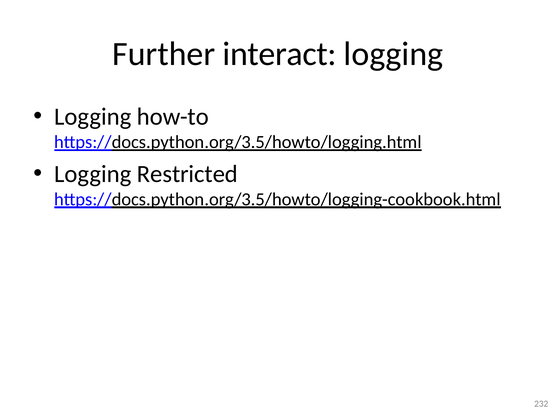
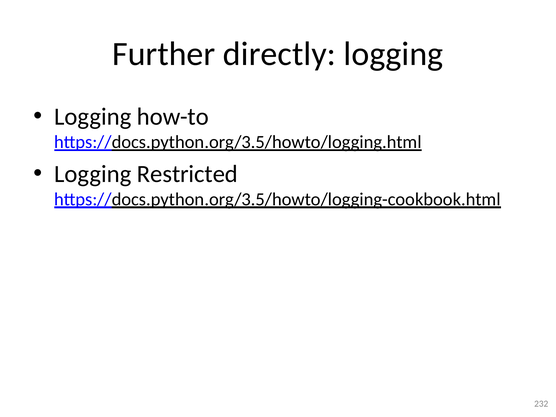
interact: interact -> directly
